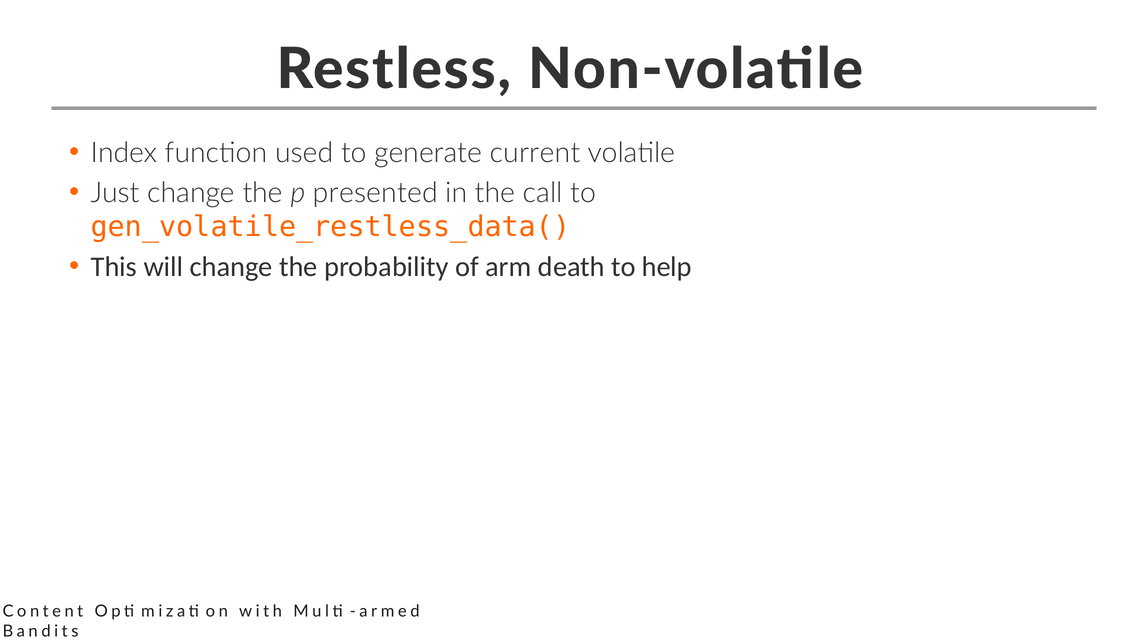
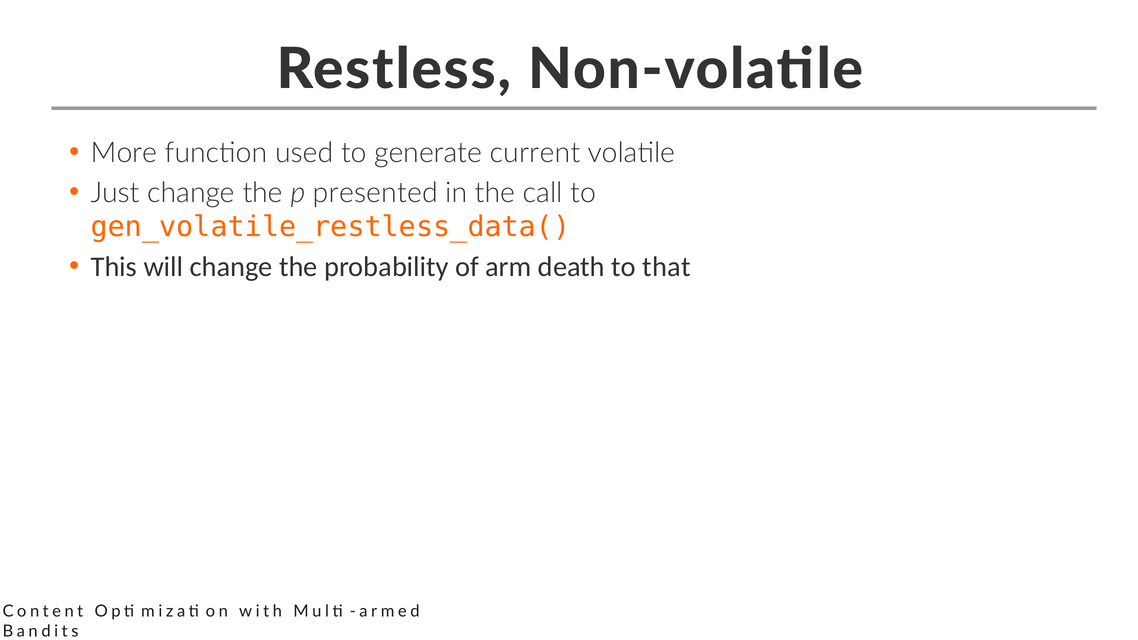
Index: Index -> More
help: help -> that
